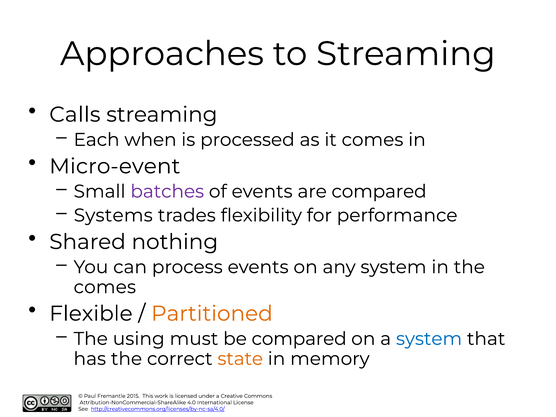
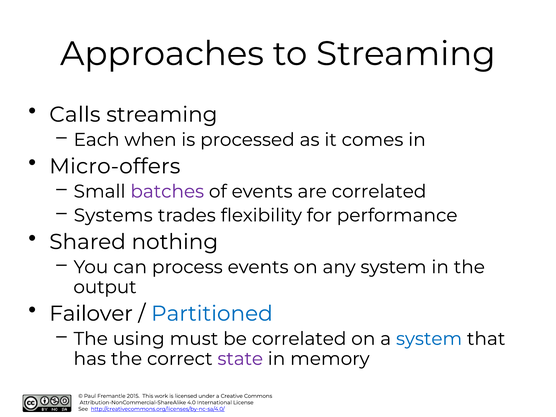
Micro-event: Micro-event -> Micro-offers
are compared: compared -> correlated
comes at (105, 287): comes -> output
Flexible: Flexible -> Failover
Partitioned colour: orange -> blue
be compared: compared -> correlated
state colour: orange -> purple
